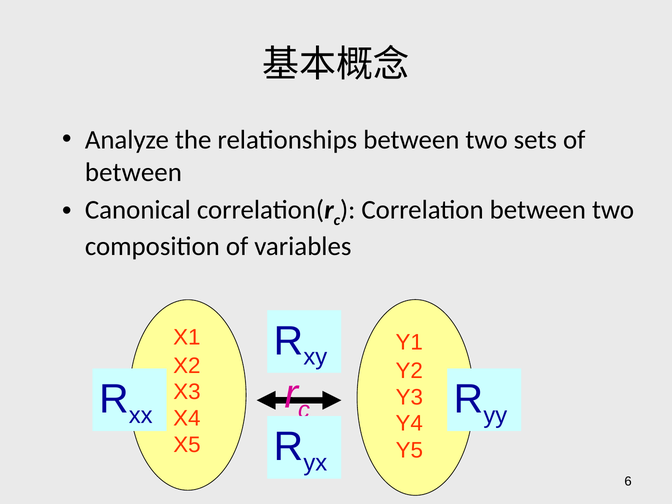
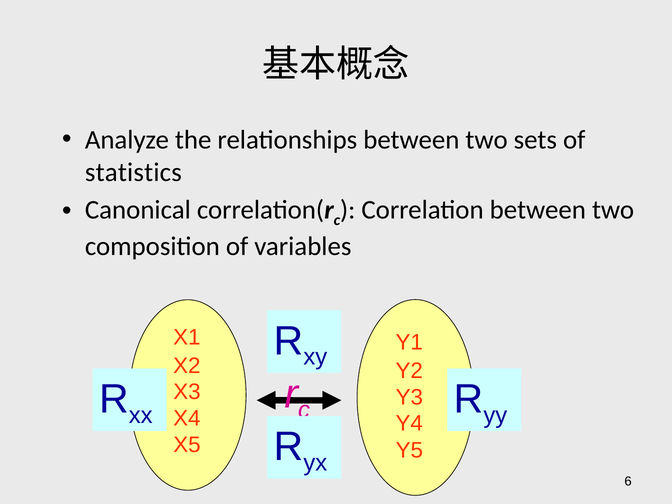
between at (133, 172): between -> statistics
